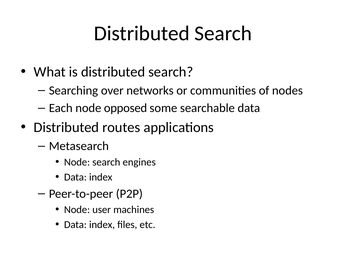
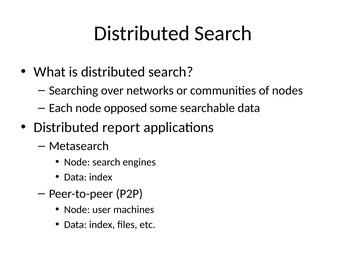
routes: routes -> report
